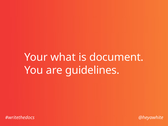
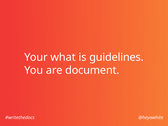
document: document -> guidelines
guidelines: guidelines -> document
